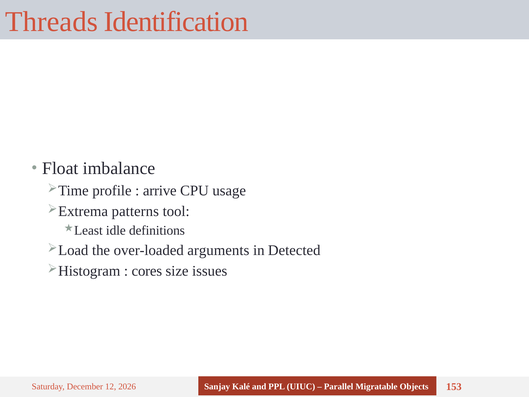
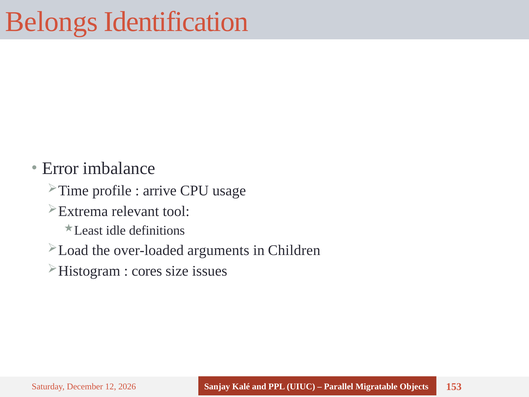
Threads: Threads -> Belongs
Float: Float -> Error
patterns: patterns -> relevant
Detected: Detected -> Children
